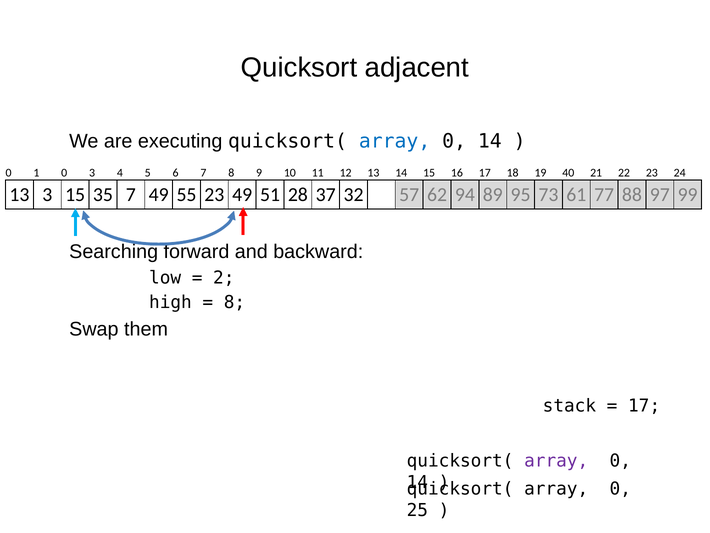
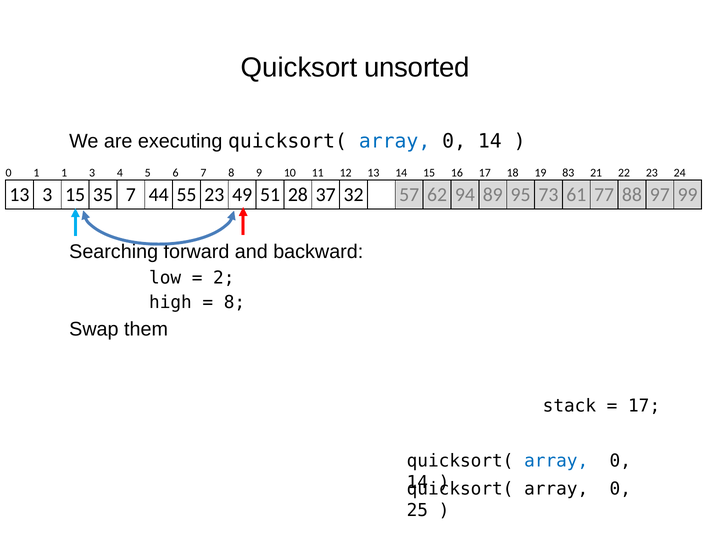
adjacent: adjacent -> unsorted
1 0: 0 -> 1
40: 40 -> 83
7 49: 49 -> 44
array at (556, 461) colour: purple -> blue
